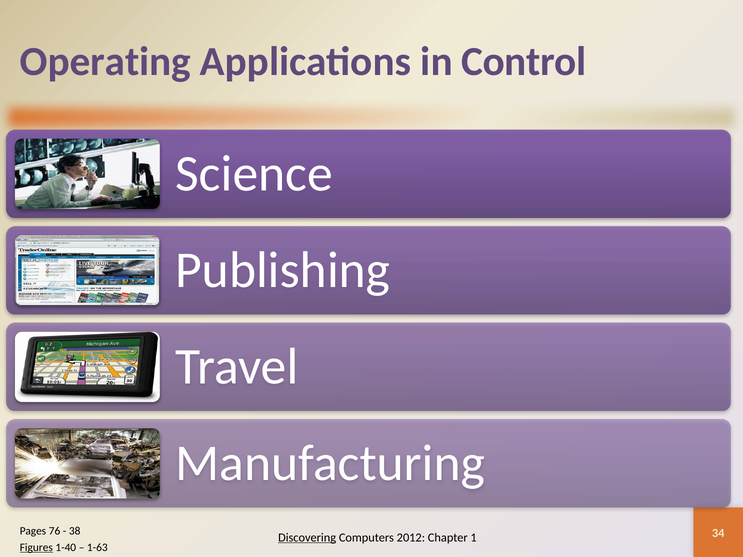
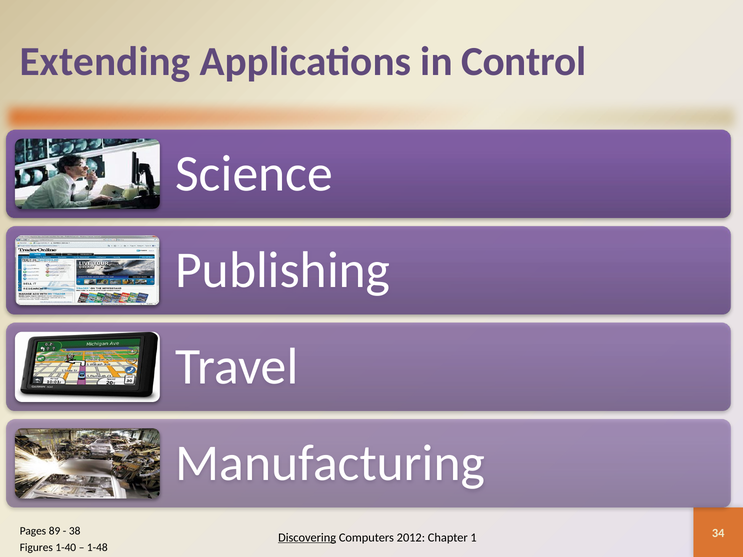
Operating: Operating -> Extending
76: 76 -> 89
Figures underline: present -> none
1-63: 1-63 -> 1-48
